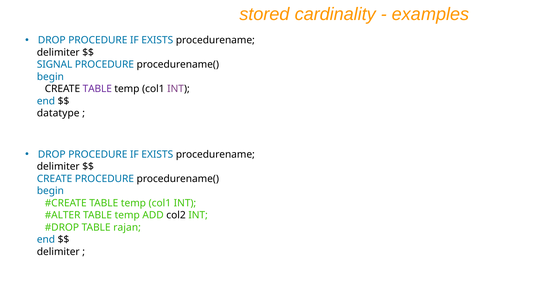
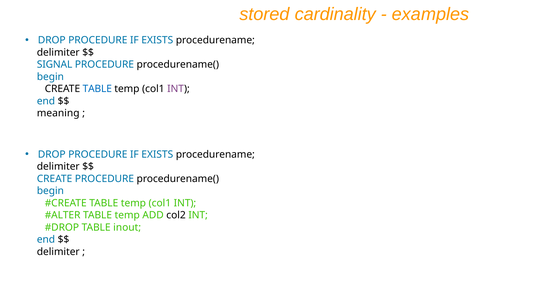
TABLE at (97, 89) colour: purple -> blue
datatype: datatype -> meaning
rajan: rajan -> inout
